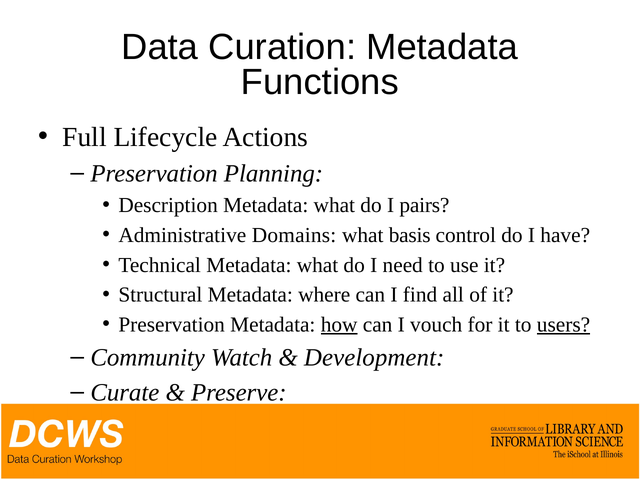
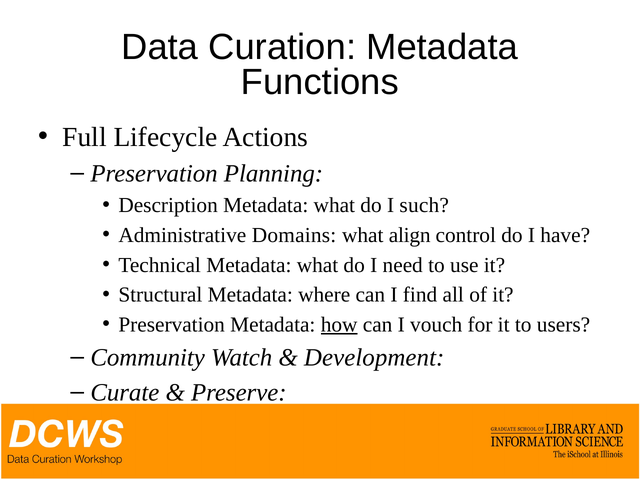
pairs: pairs -> such
basis: basis -> align
users underline: present -> none
